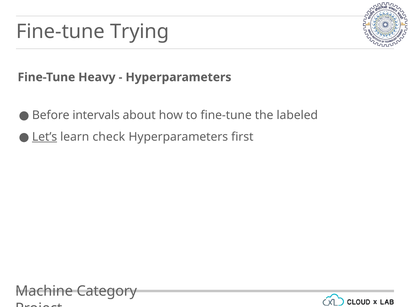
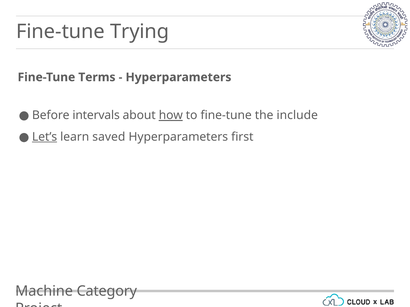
Heavy: Heavy -> Terms
how underline: none -> present
labeled: labeled -> include
check: check -> saved
